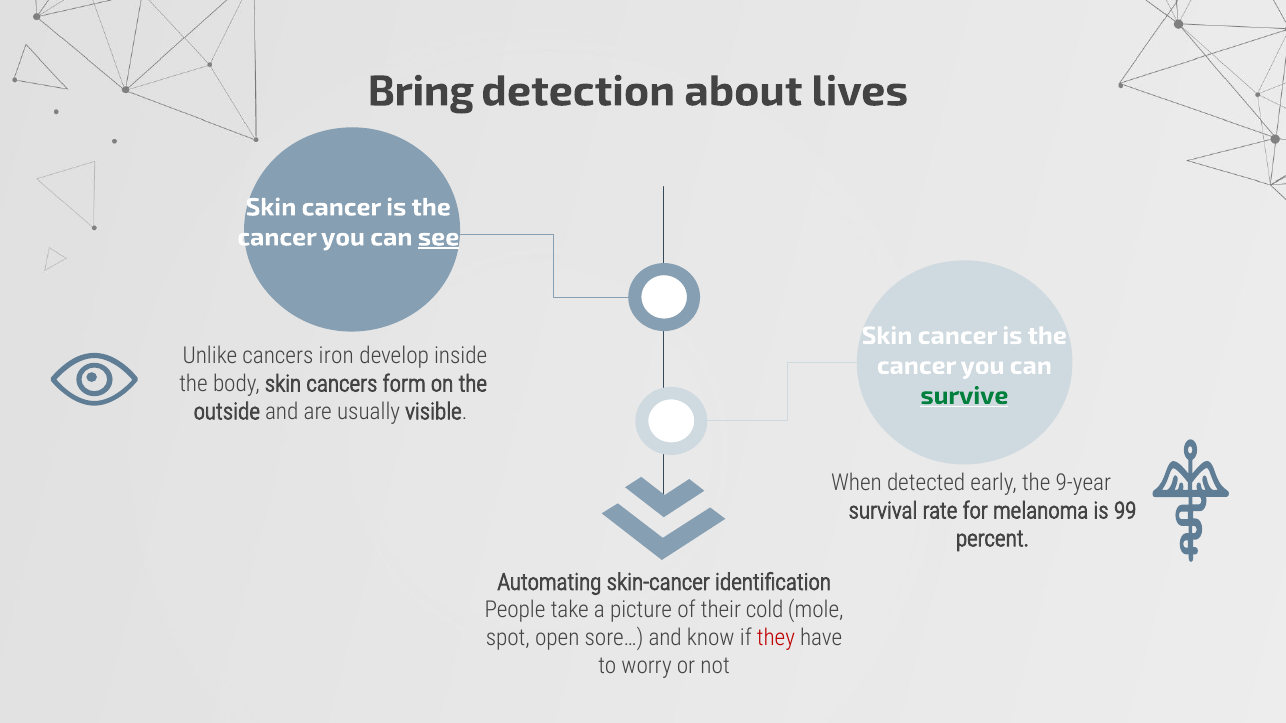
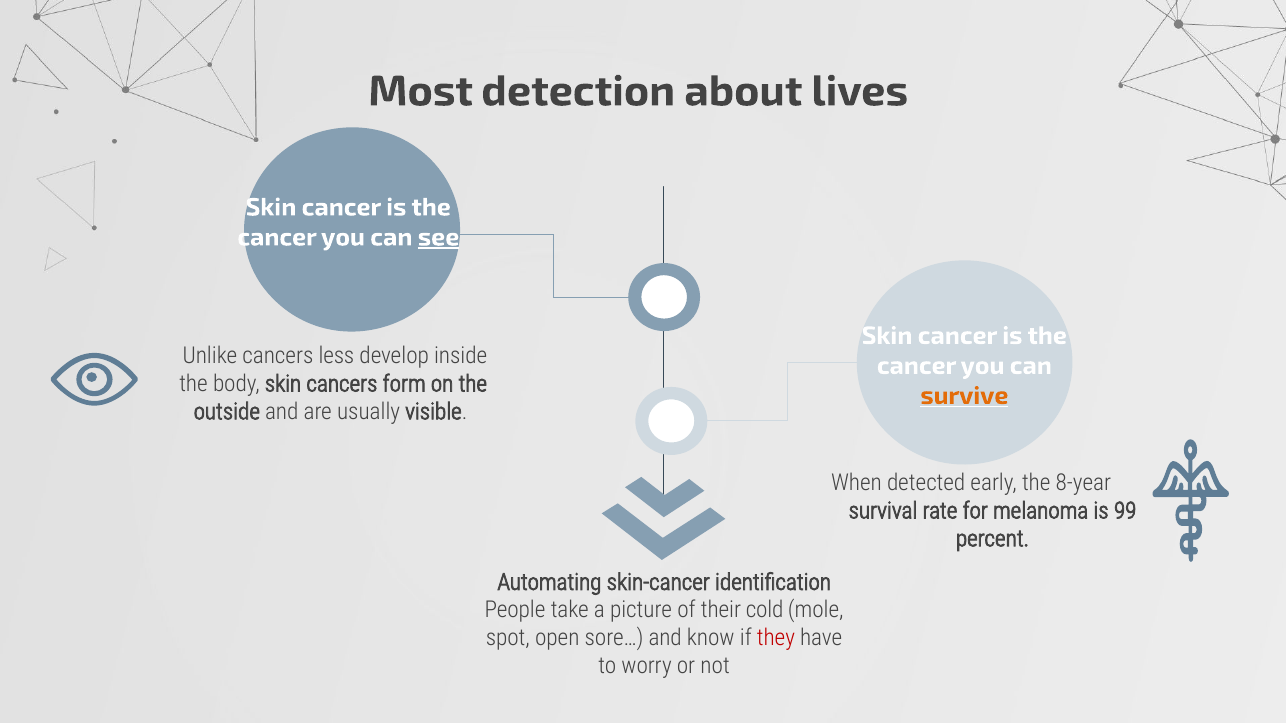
Bring: Bring -> Most
iron: iron -> less
survive colour: green -> orange
9-year: 9-year -> 8-year
